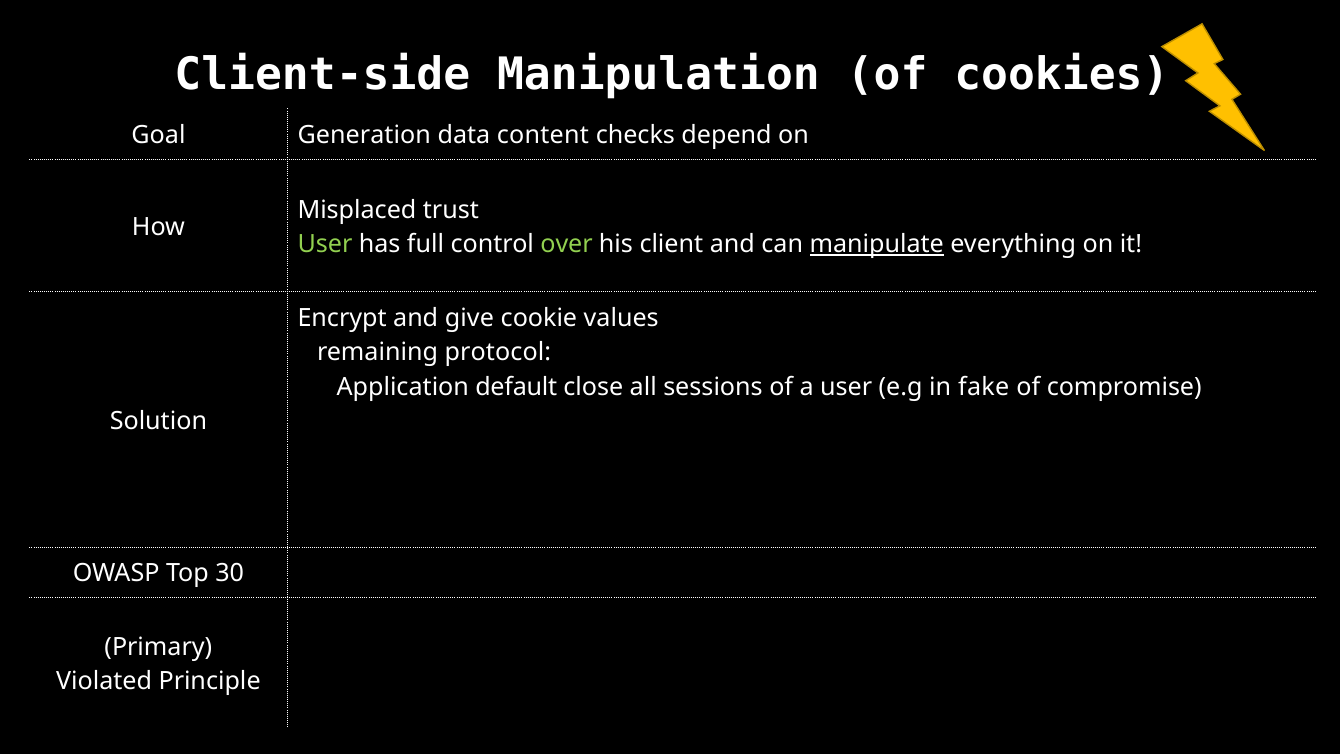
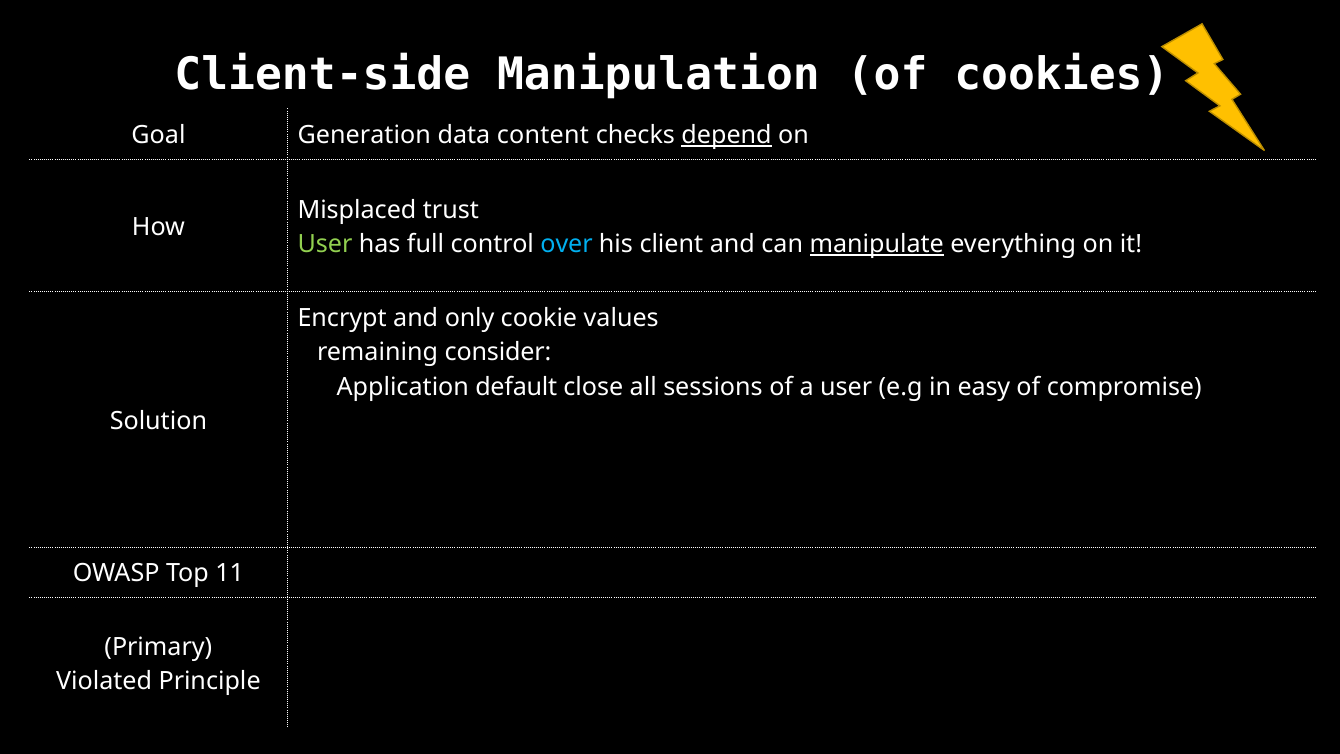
depend underline: none -> present
over colour: light green -> light blue
give: give -> only
protocol: protocol -> consider
fake: fake -> easy
30: 30 -> 11
